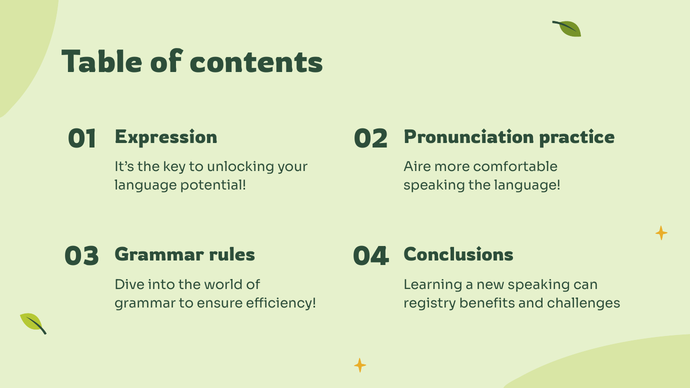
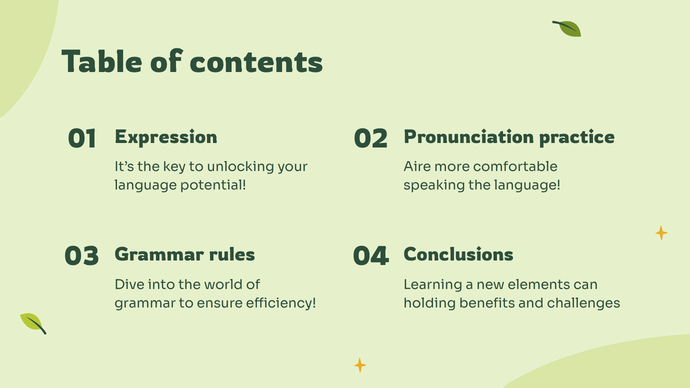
new speaking: speaking -> elements
registry: registry -> holding
